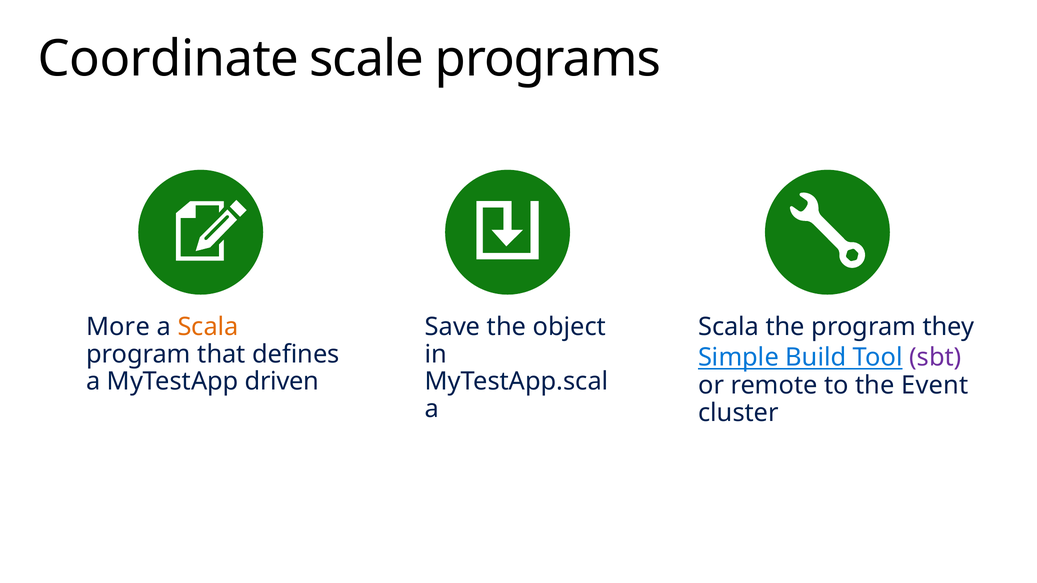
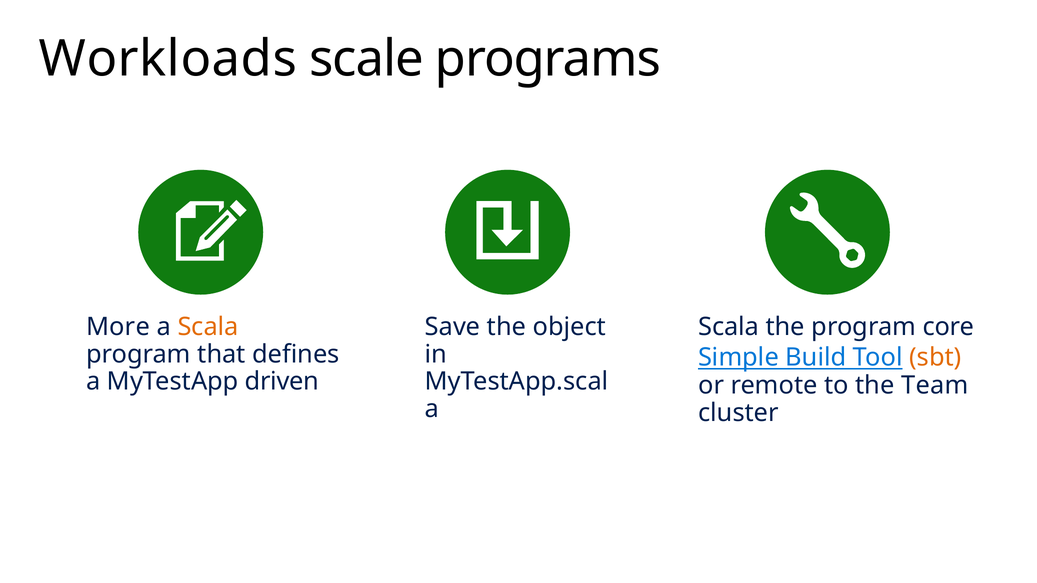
Coordinate: Coordinate -> Workloads
they: they -> core
sbt colour: purple -> orange
Event: Event -> Team
